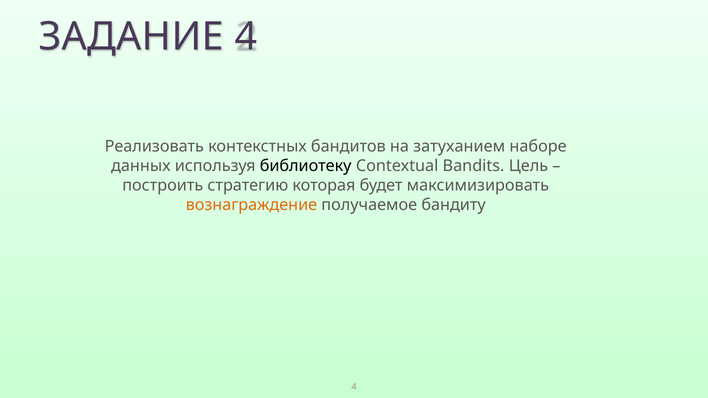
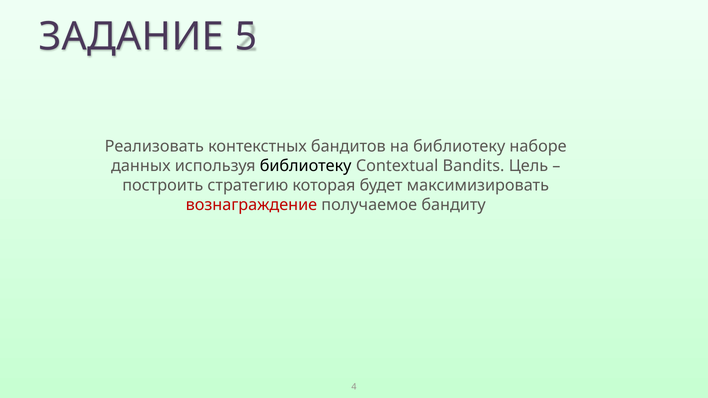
ЗАДАНИЕ 4: 4 -> 5
на затуханием: затуханием -> библиотеку
вознаграждение colour: orange -> red
